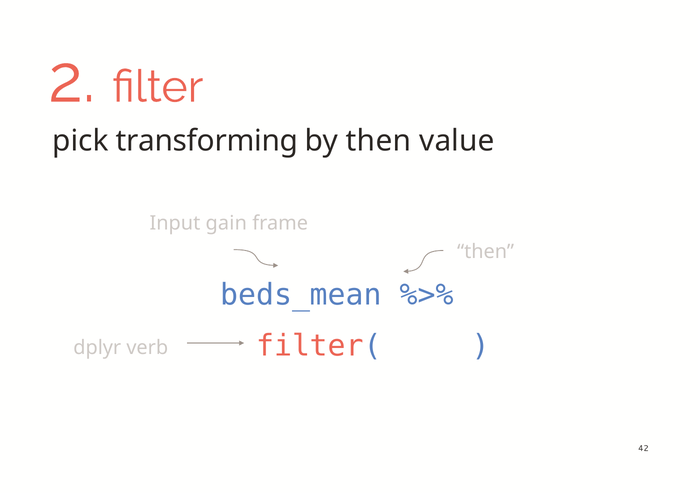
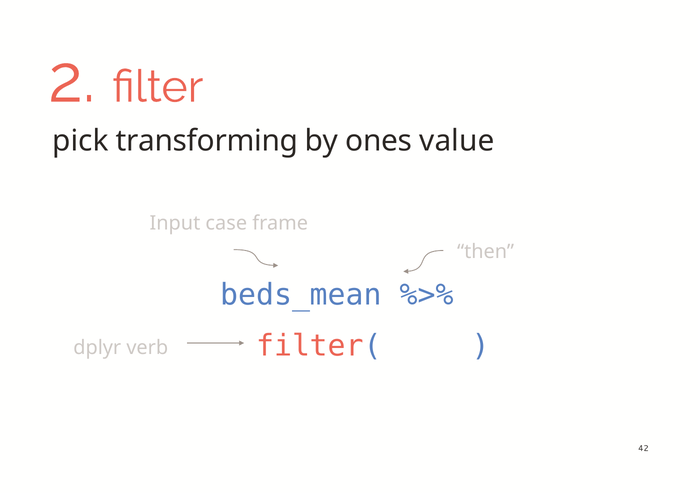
by then: then -> ones
gain: gain -> case
